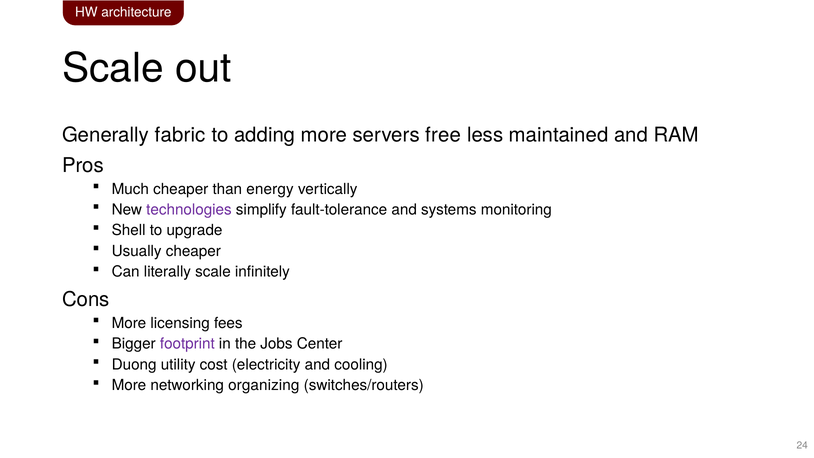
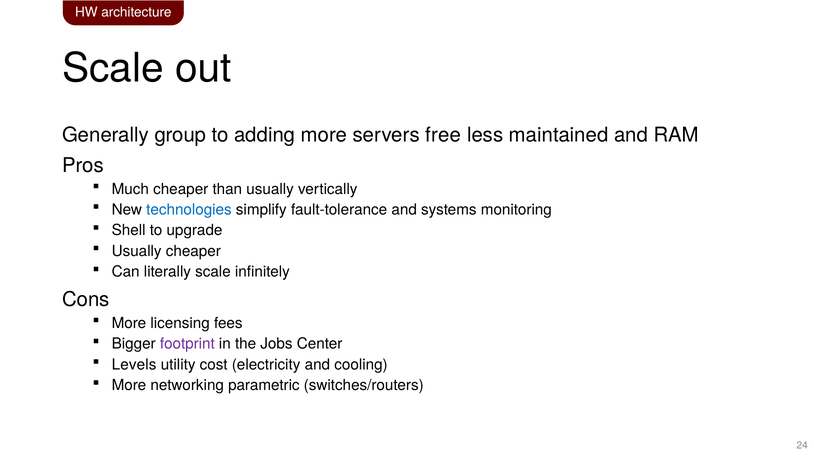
fabric: fabric -> group
than energy: energy -> usually
technologies colour: purple -> blue
Duong: Duong -> Levels
organizing: organizing -> parametric
